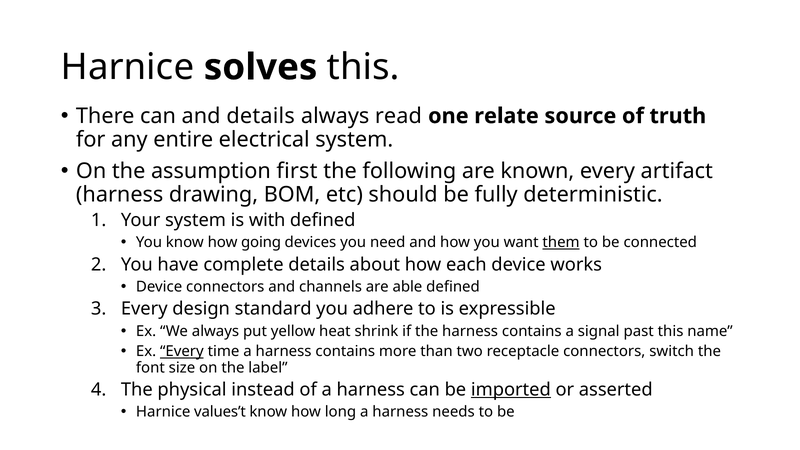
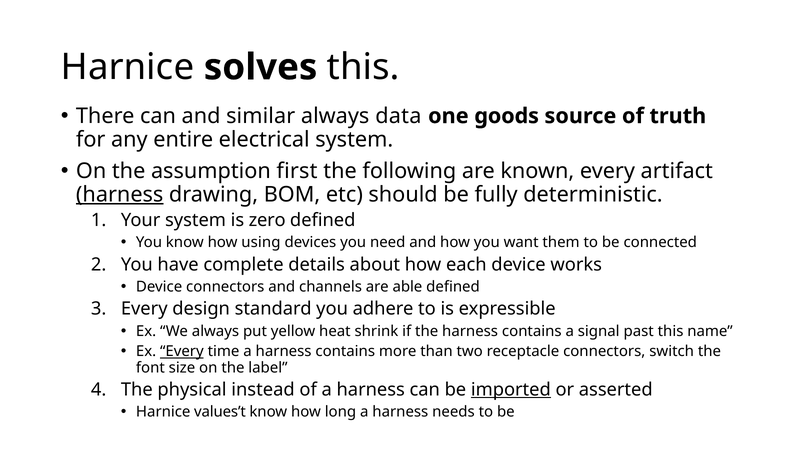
and details: details -> similar
read: read -> data
relate: relate -> goods
harness at (120, 195) underline: none -> present
with: with -> zero
going: going -> using
them underline: present -> none
